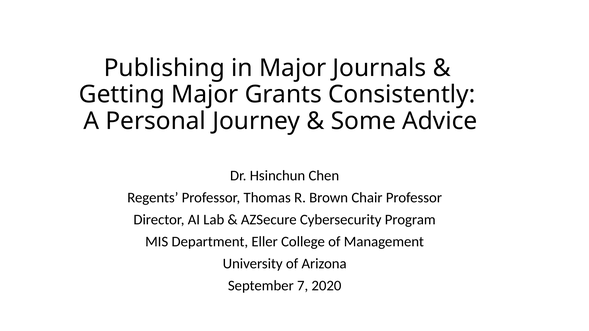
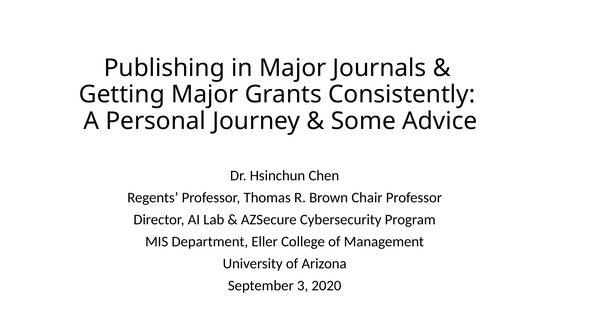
7: 7 -> 3
